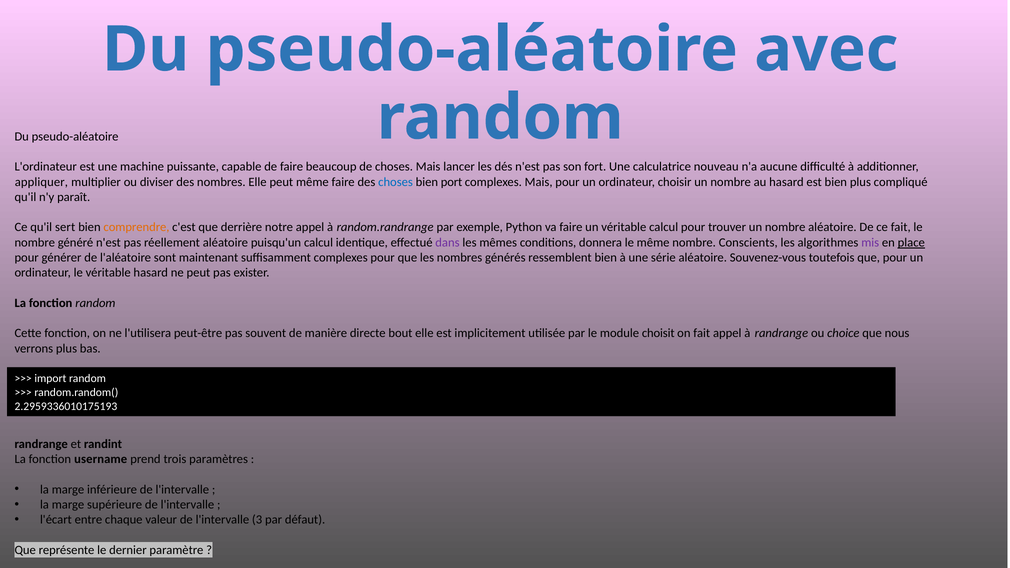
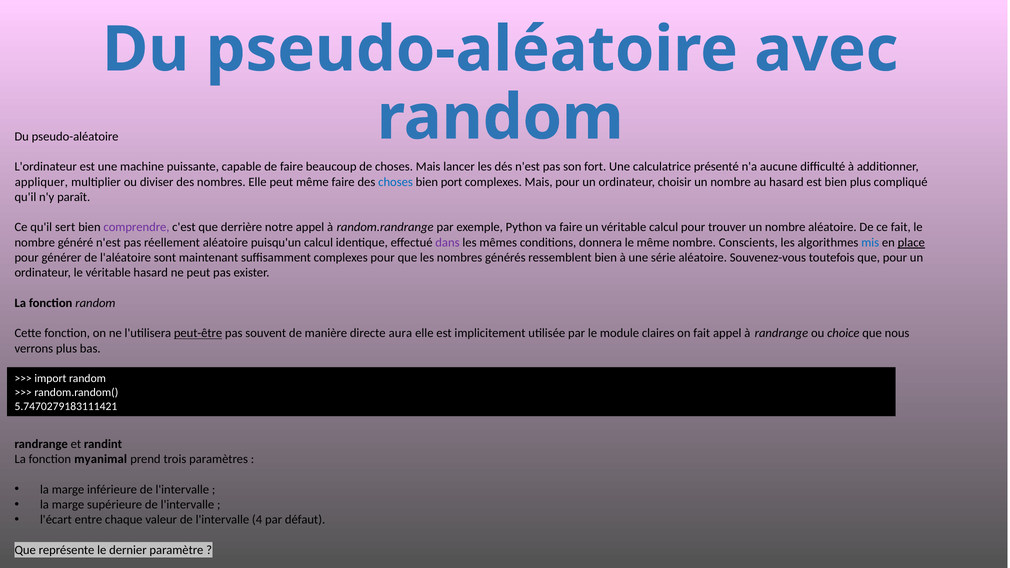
nouveau: nouveau -> présenté
comprendre colour: orange -> purple
mis colour: purple -> blue
peut-être underline: none -> present
bout: bout -> aura
choisit: choisit -> claires
2.2959336010175193: 2.2959336010175193 -> 5.7470279183111421
username: username -> myanimal
3: 3 -> 4
